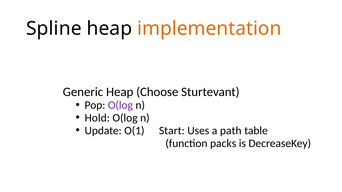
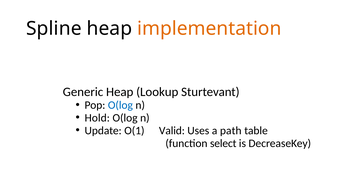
Choose: Choose -> Lookup
O(log at (120, 105) colour: purple -> blue
Start: Start -> Valid
packs: packs -> select
